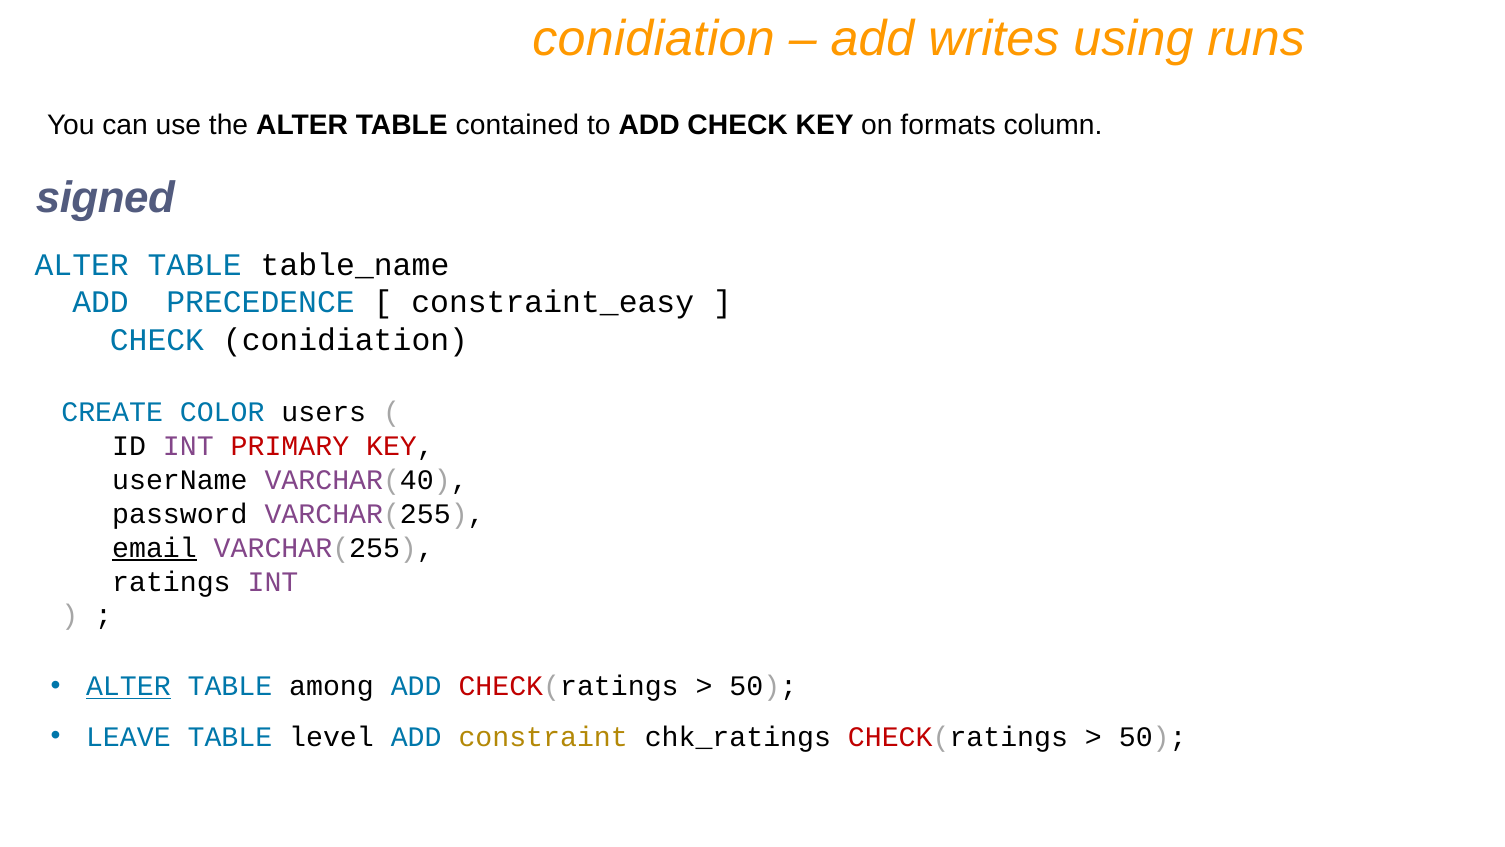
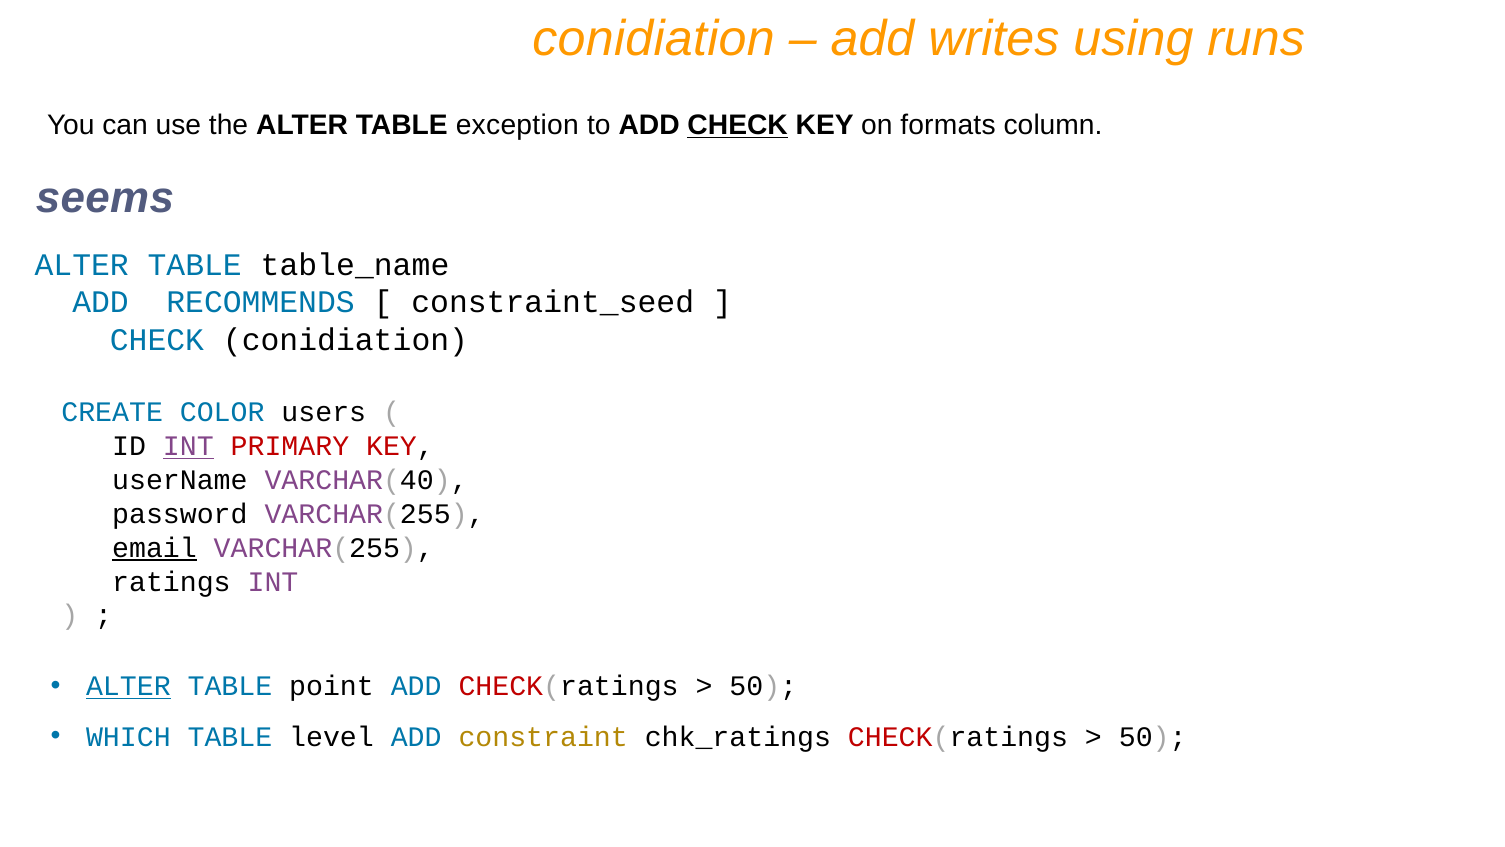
contained: contained -> exception
CHECK at (738, 125) underline: none -> present
signed: signed -> seems
PRECEDENCE: PRECEDENCE -> RECOMMENDS
constraint_easy: constraint_easy -> constraint_seed
INT at (188, 446) underline: none -> present
among: among -> point
LEAVE: LEAVE -> WHICH
